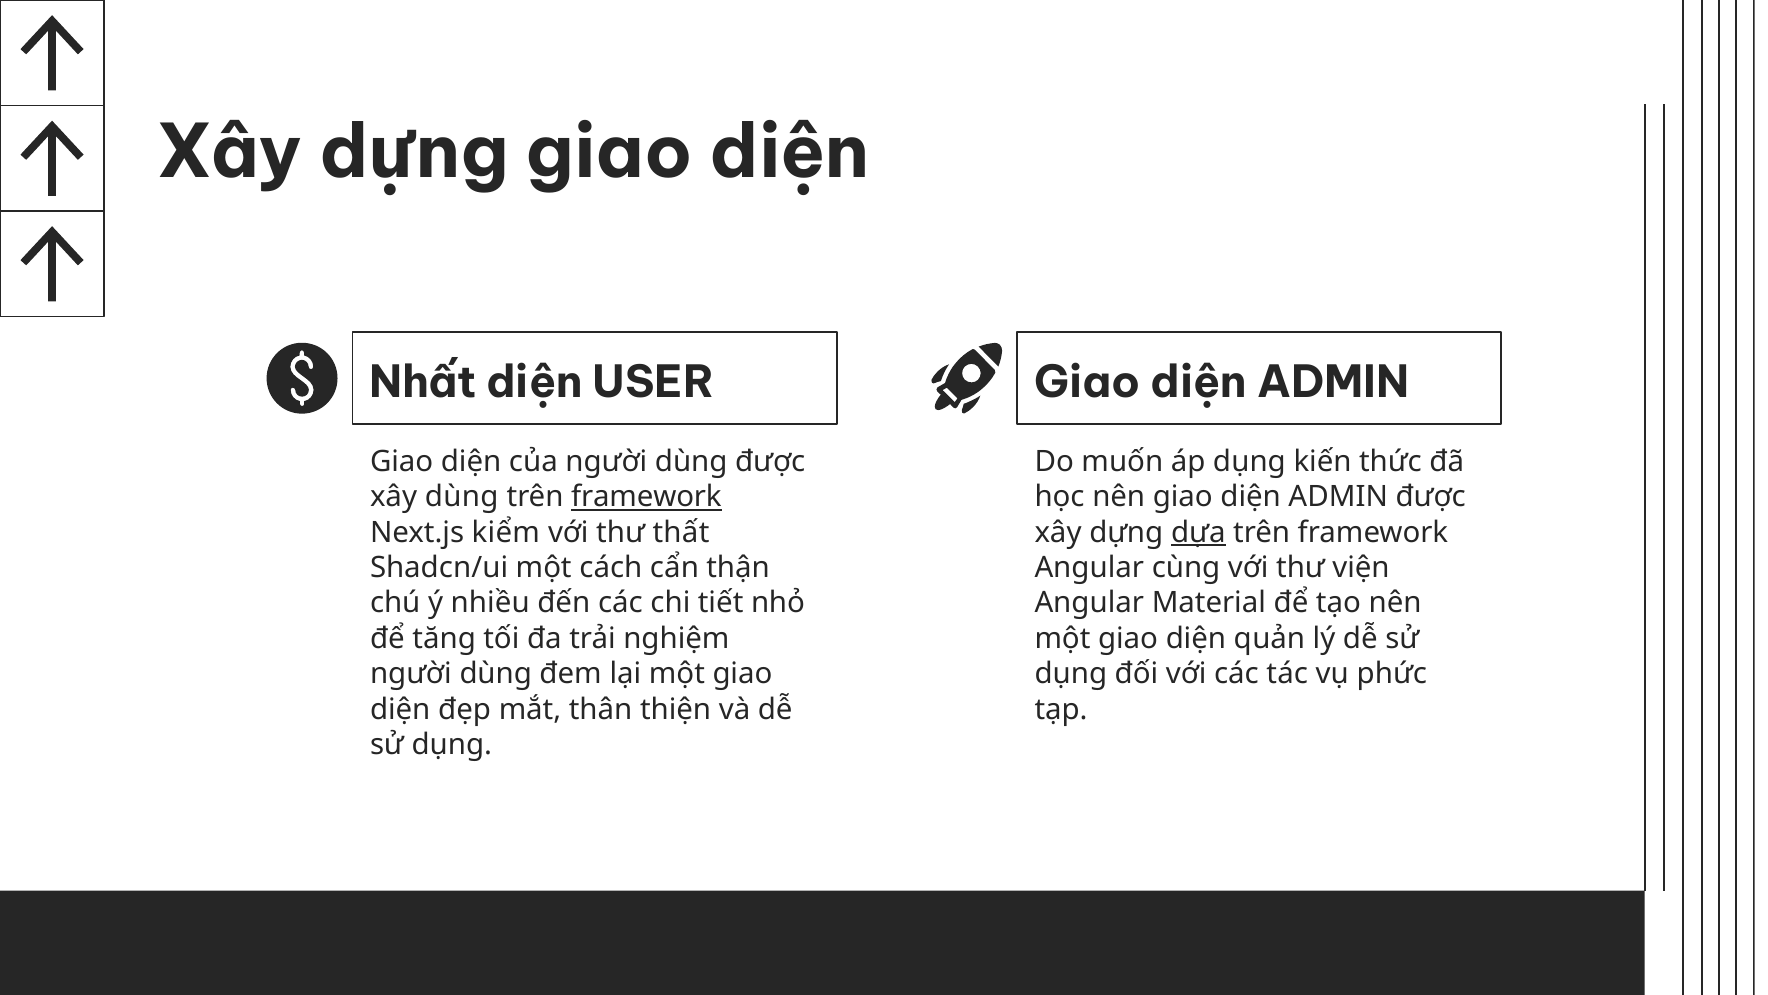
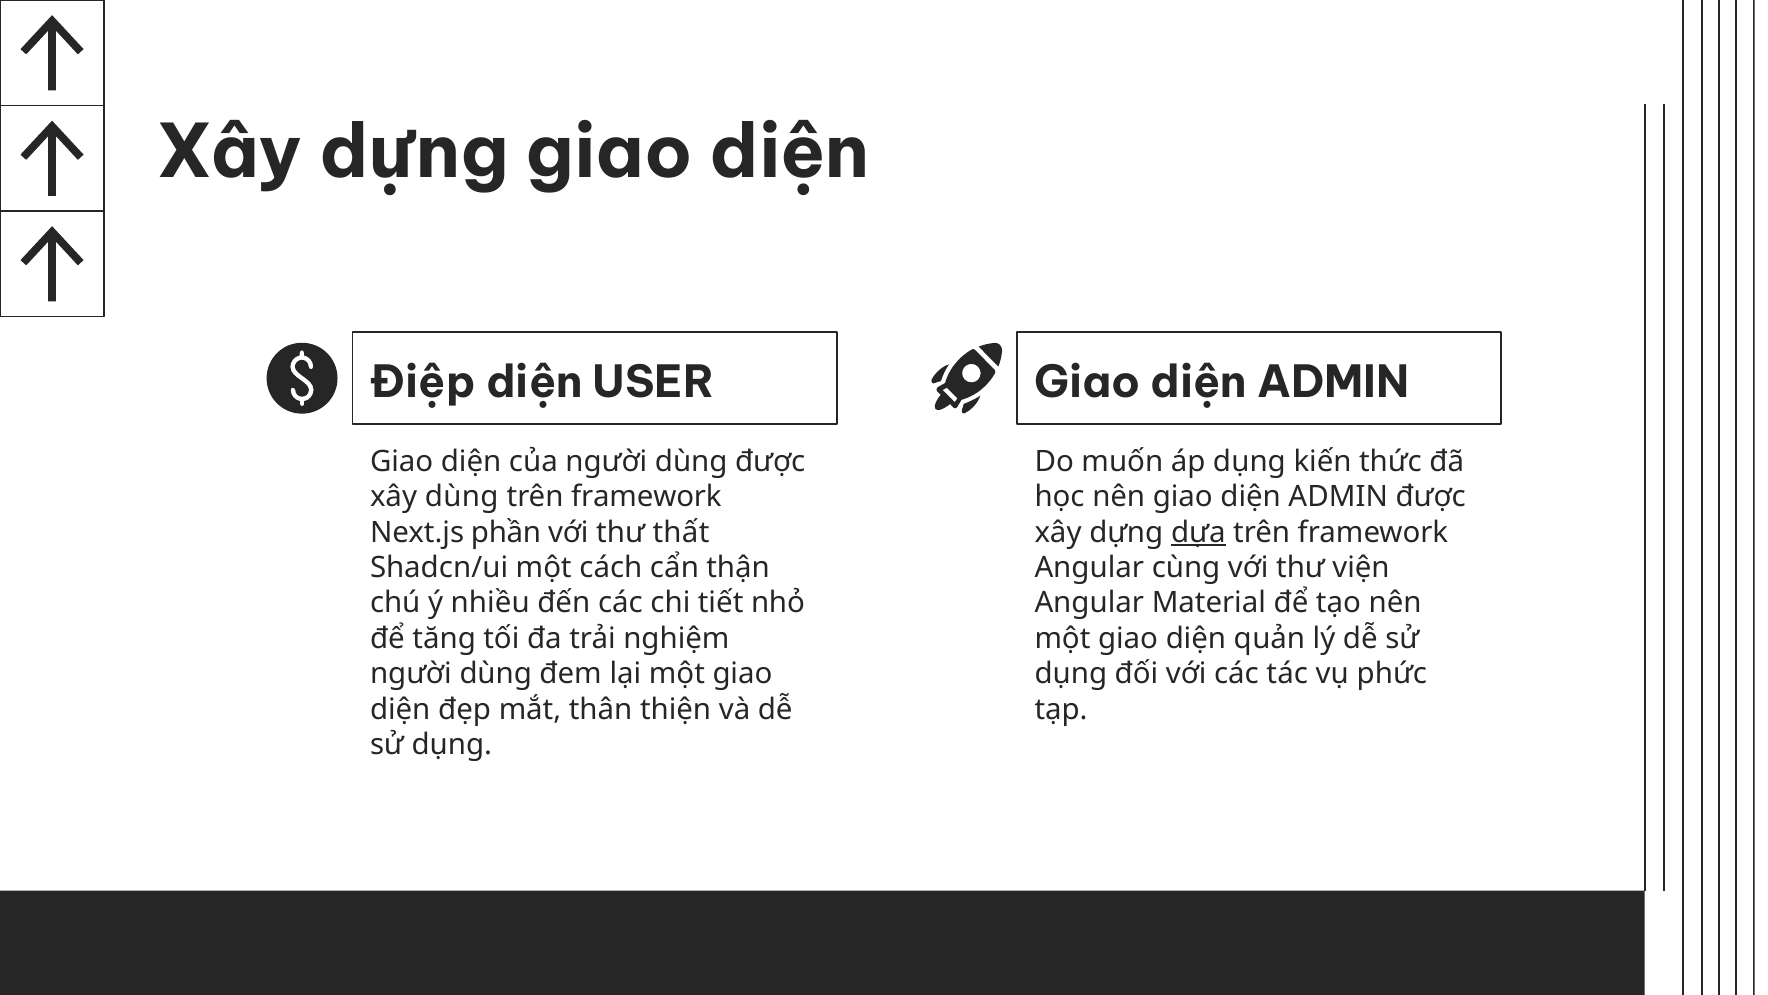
Nhất: Nhất -> Điệp
framework at (646, 497) underline: present -> none
kiểm: kiểm -> phần
